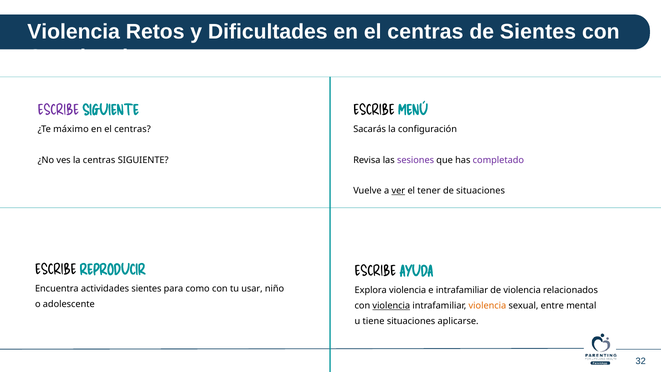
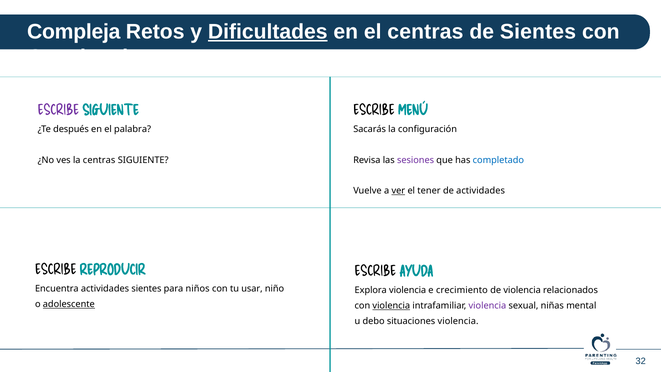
Violencia at (74, 32): Violencia -> Compleja
Dificultades underline: none -> present
máximo: máximo -> después
centras at (133, 129): centras -> palabra
completado colour: purple -> blue
de situaciones: situaciones -> actividades
como: como -> niños
e intrafamiliar: intrafamiliar -> crecimiento
adolescente underline: none -> present
violencia at (487, 306) colour: orange -> purple
entre: entre -> niñas
tiene: tiene -> debo
situaciones aplicarse: aplicarse -> violencia
